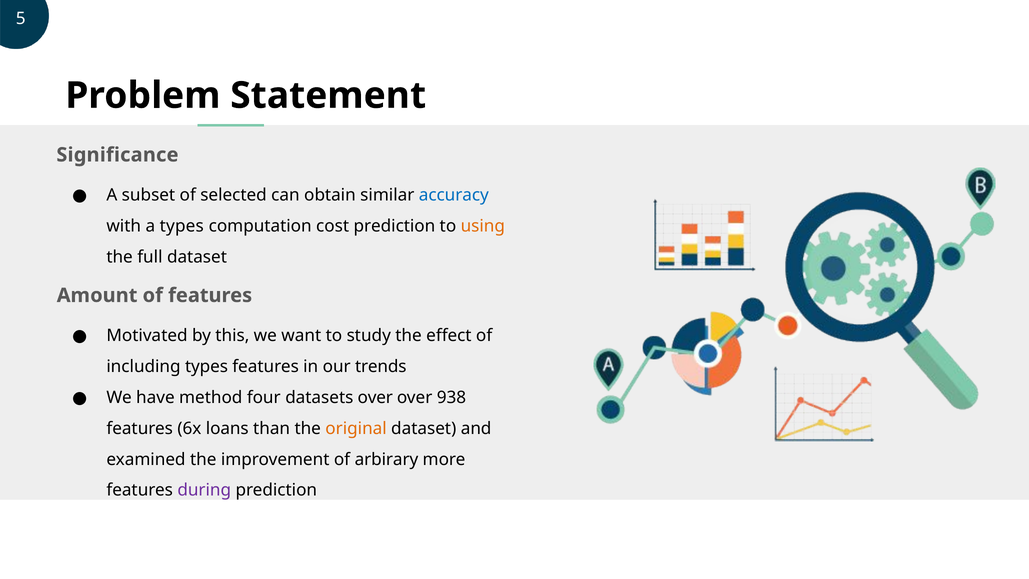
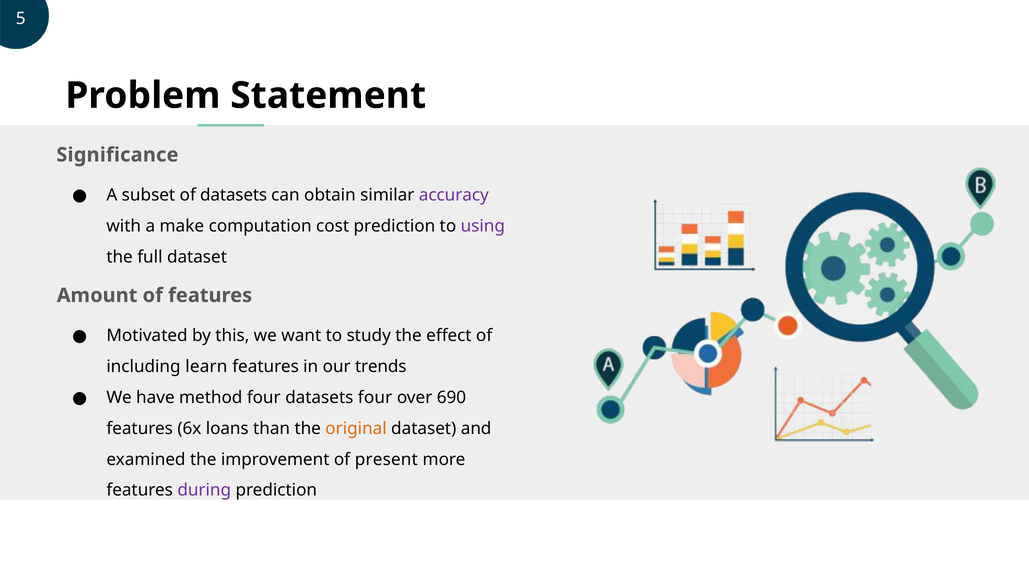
of selected: selected -> datasets
accuracy colour: blue -> purple
a types: types -> make
using colour: orange -> purple
including types: types -> learn
datasets over: over -> four
938: 938 -> 690
arbirary: arbirary -> present
